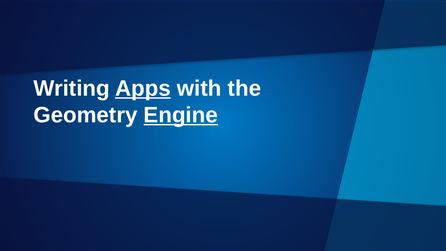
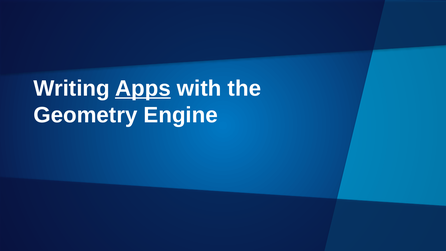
Engine underline: present -> none
